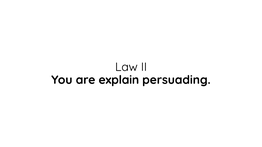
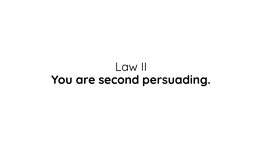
explain: explain -> second
